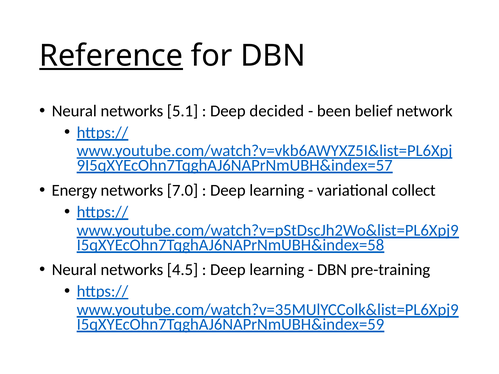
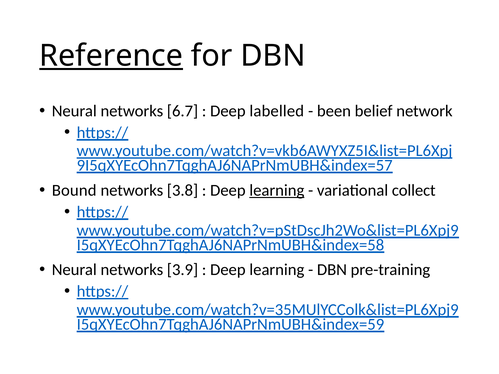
5.1: 5.1 -> 6.7
decided: decided -> labelled
Energy: Energy -> Bound
7.0: 7.0 -> 3.8
learning at (277, 191) underline: none -> present
4.5: 4.5 -> 3.9
